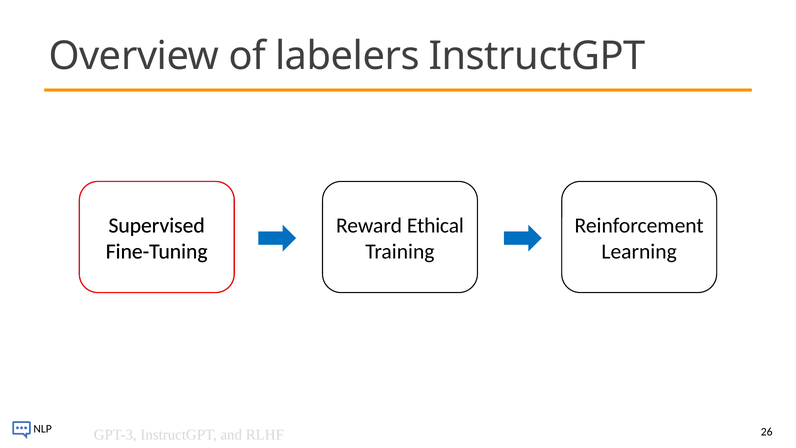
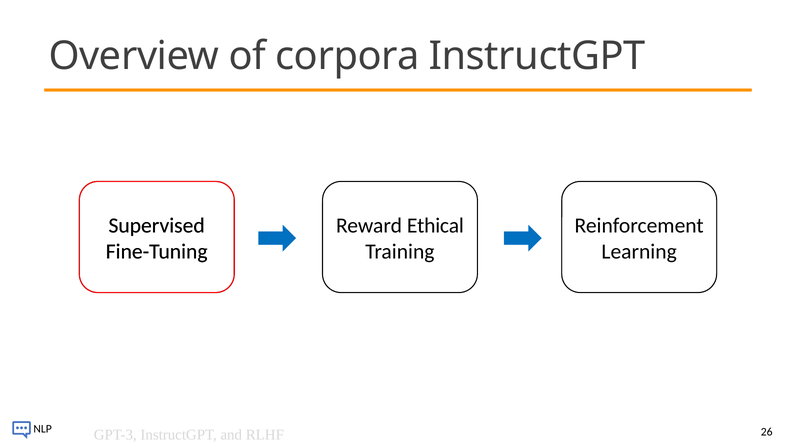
labelers: labelers -> corpora
